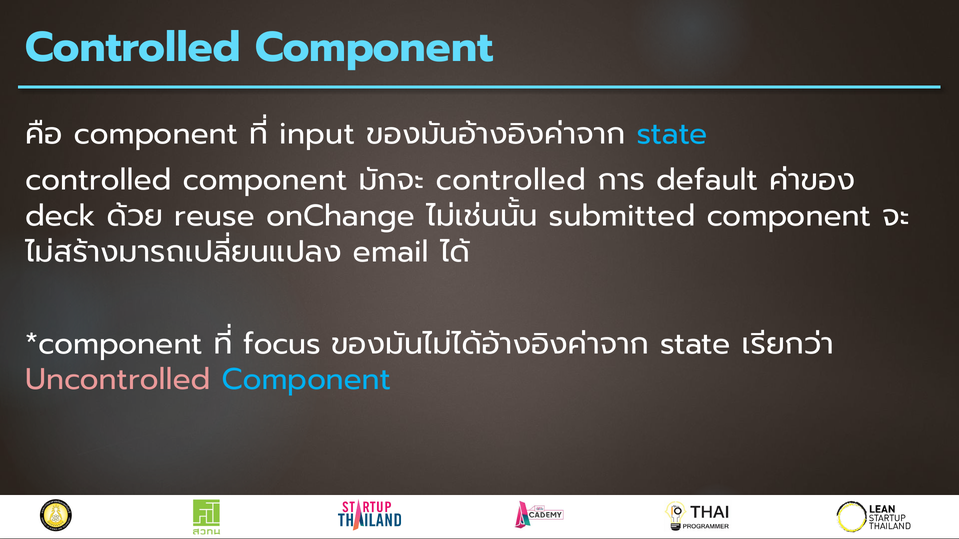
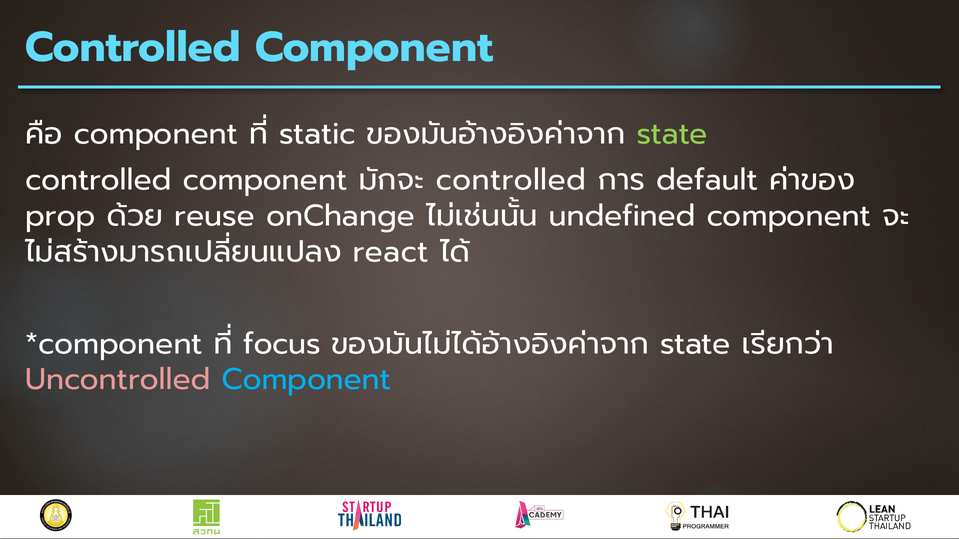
input: input -> static
state at (672, 134) colour: light blue -> light green
deck: deck -> prop
submitted: submitted -> undefined
email: email -> react
